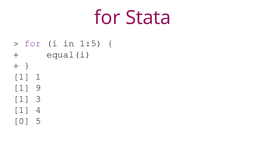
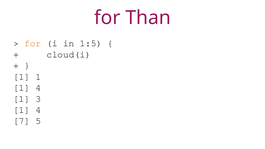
Stata: Stata -> Than
for at (33, 43) colour: purple -> orange
equal(i: equal(i -> cloud(i
9 at (38, 88): 9 -> 4
0: 0 -> 7
